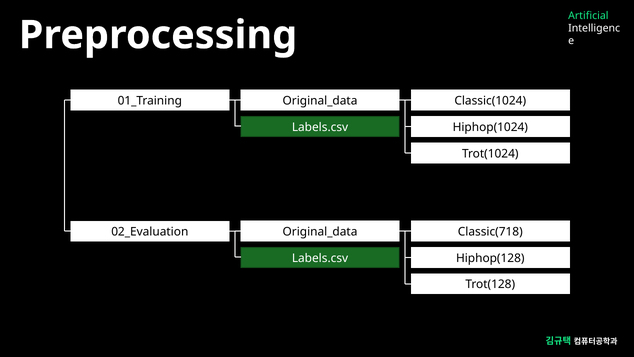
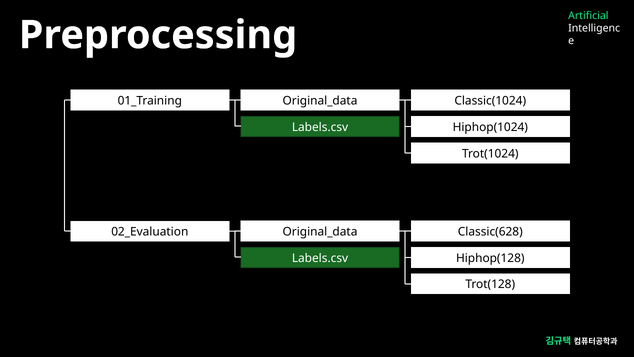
Classic(718: Classic(718 -> Classic(628
